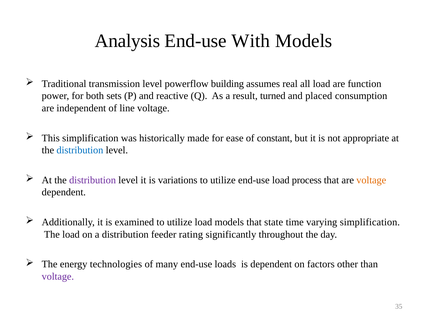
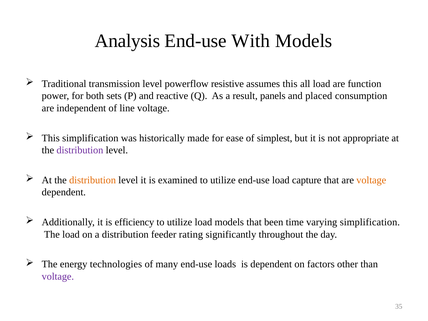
building: building -> resistive
assumes real: real -> this
turned: turned -> panels
constant: constant -> simplest
distribution at (80, 150) colour: blue -> purple
distribution at (93, 180) colour: purple -> orange
variations: variations -> examined
process: process -> capture
examined: examined -> efficiency
state: state -> been
